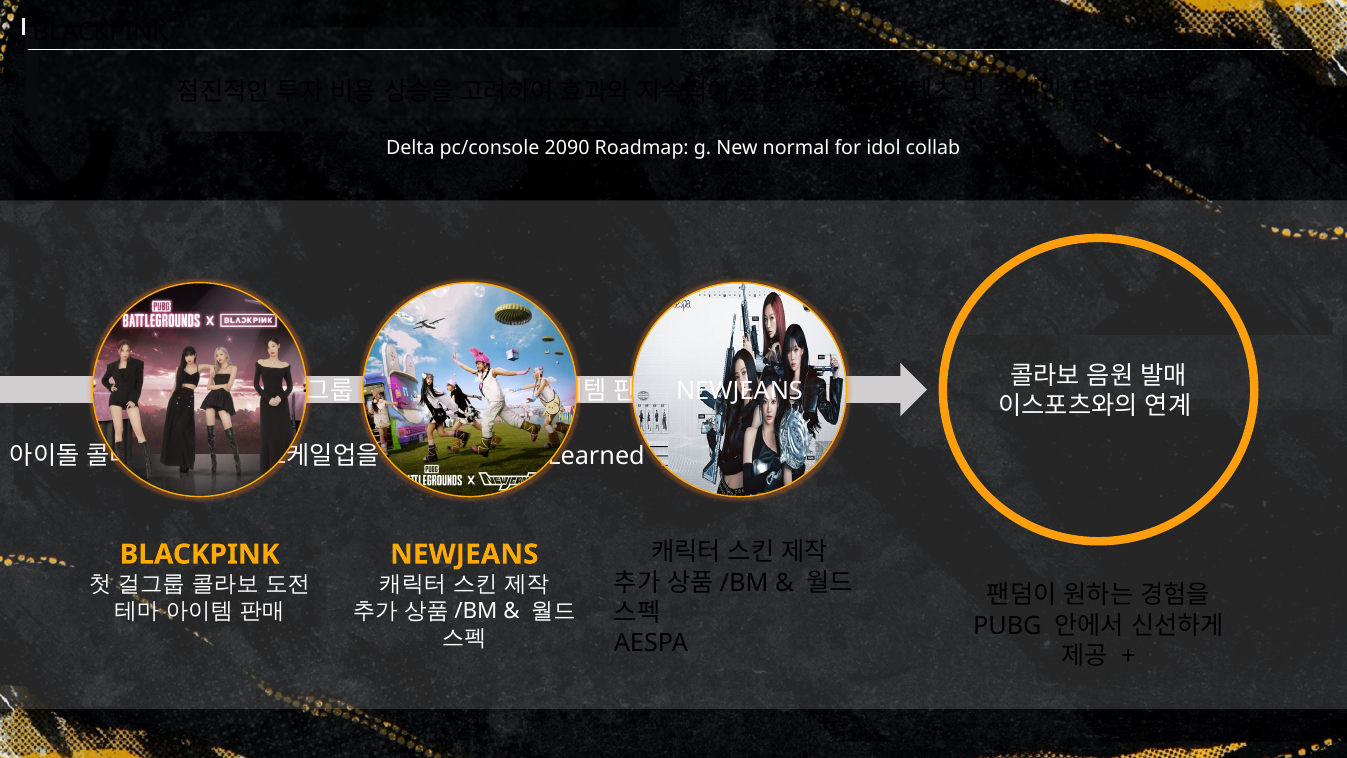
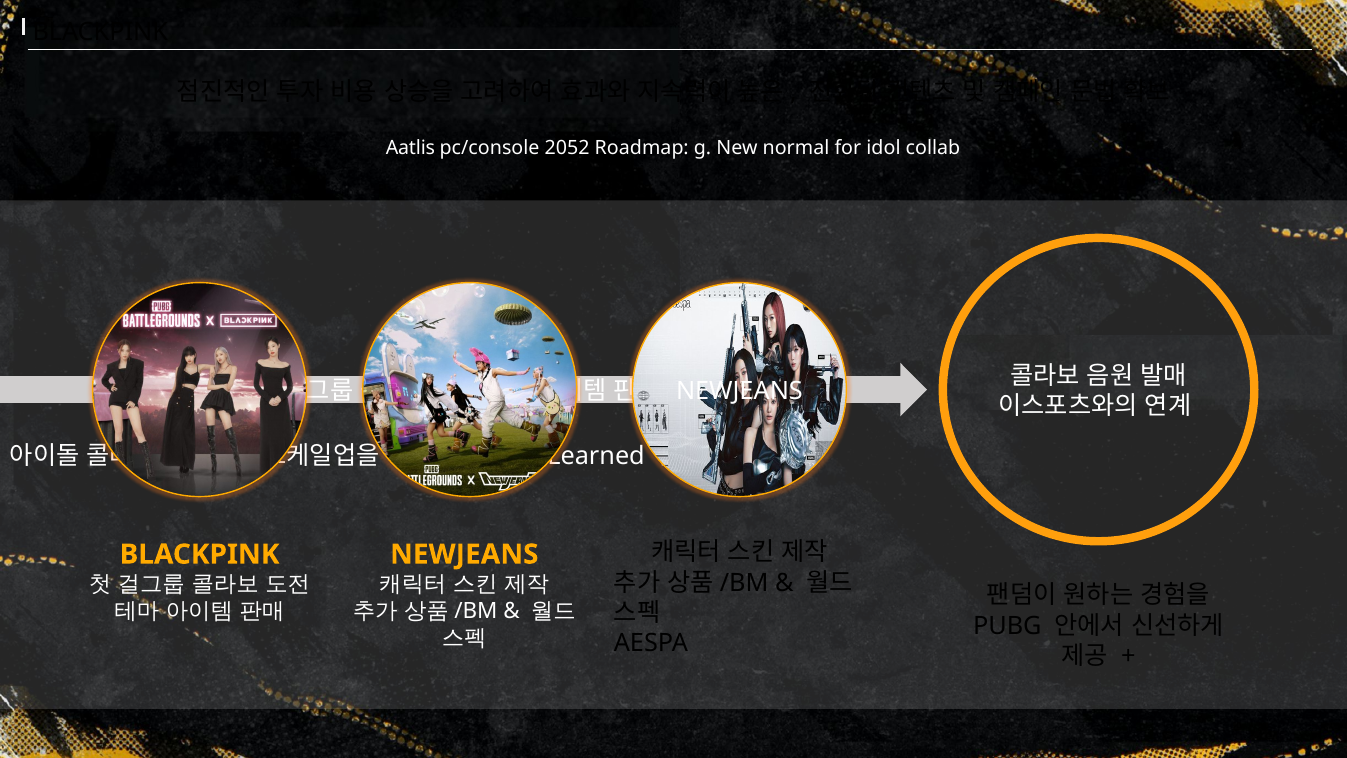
Delta: Delta -> Aatlis
2090: 2090 -> 2052
